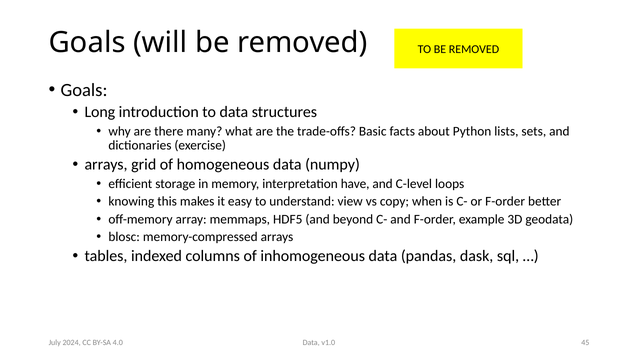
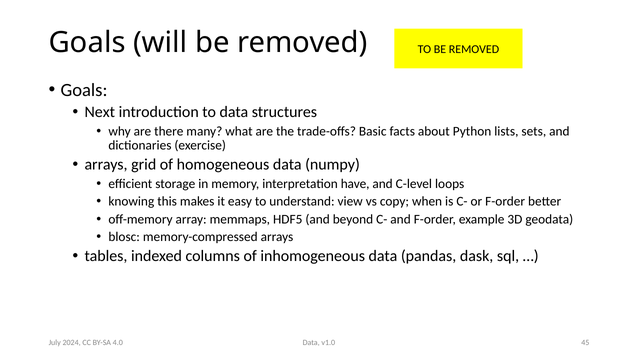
Long: Long -> Next
